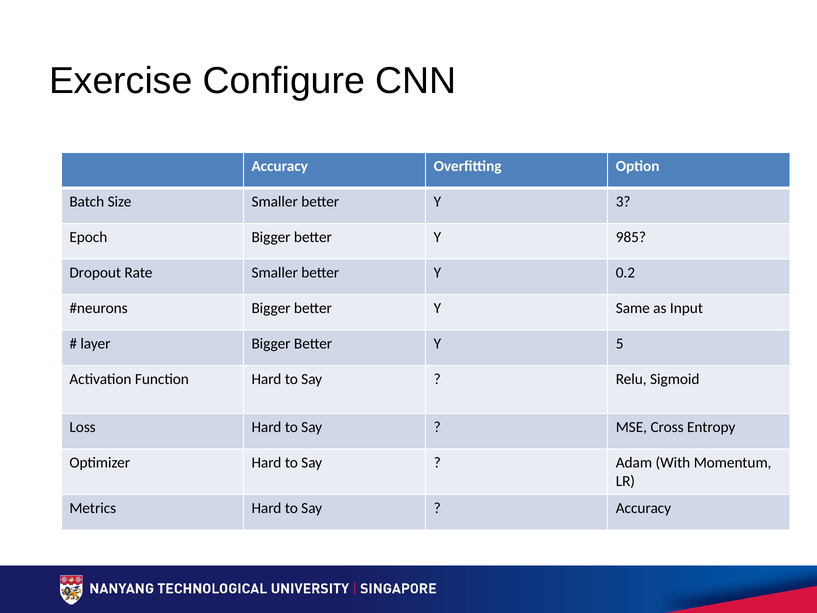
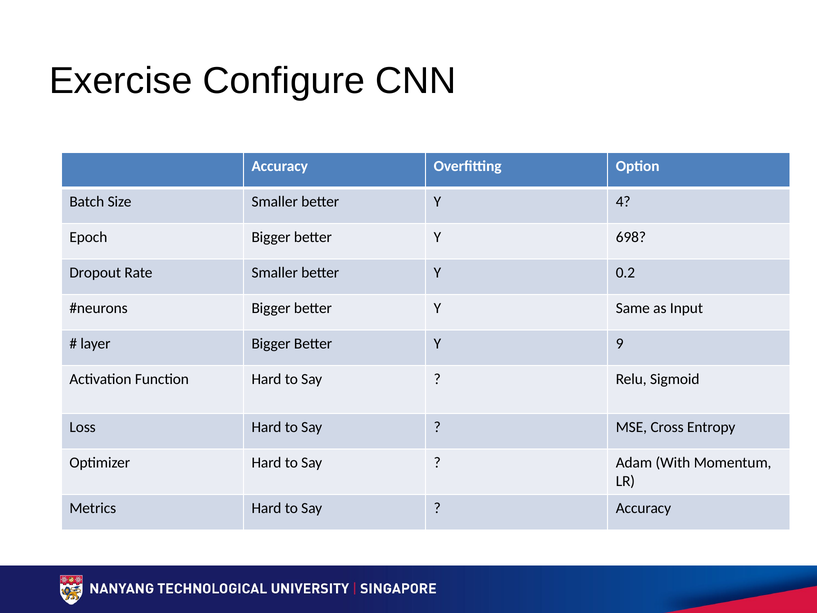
3: 3 -> 4
985: 985 -> 698
5: 5 -> 9
